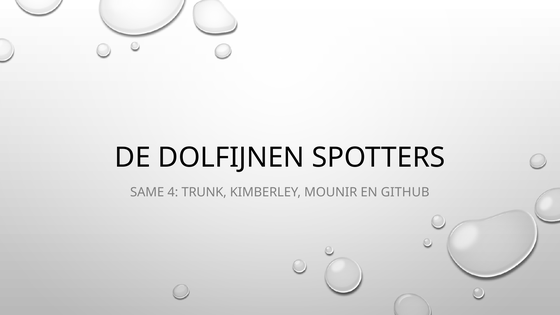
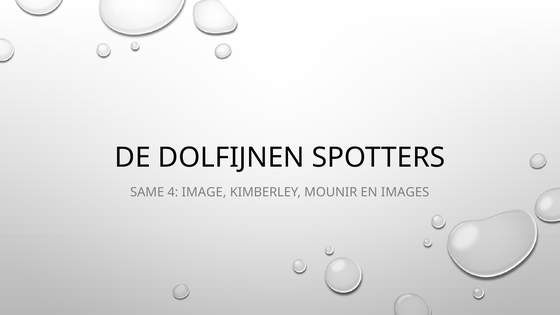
TRUNK: TRUNK -> IMAGE
GITHUB: GITHUB -> IMAGES
